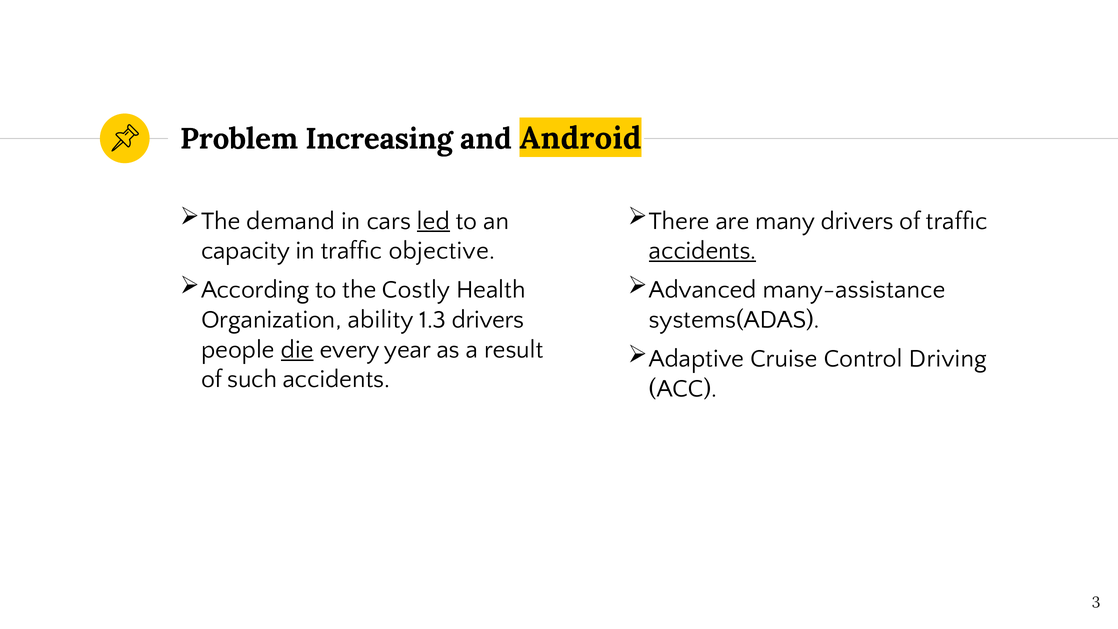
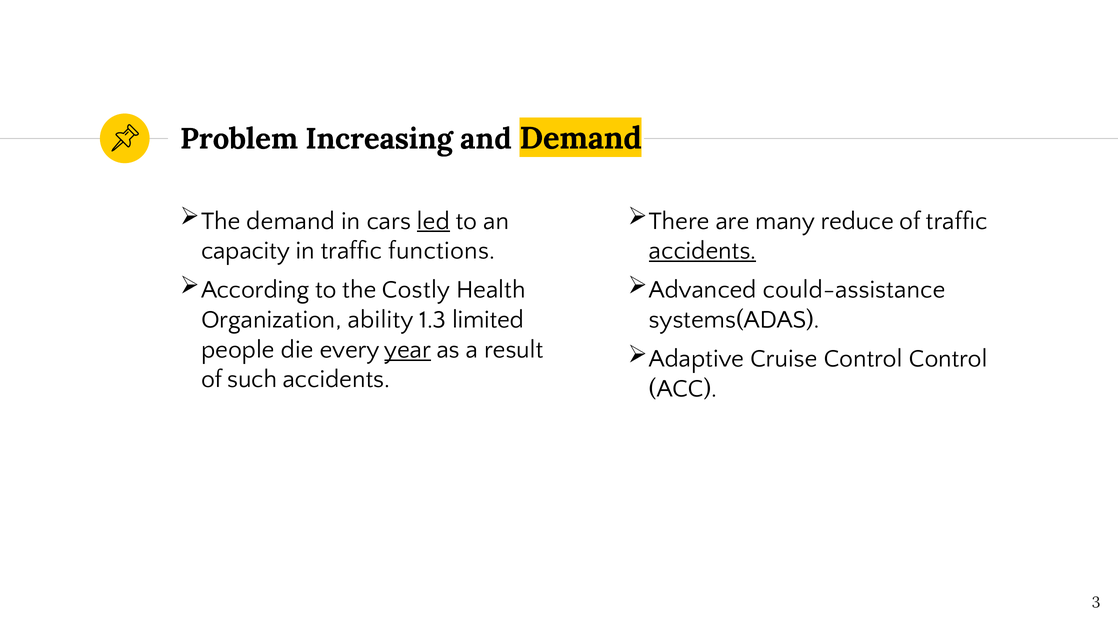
and Android: Android -> Demand
many drivers: drivers -> reduce
objective: objective -> functions
many-assistance: many-assistance -> could-assistance
1.3 drivers: drivers -> limited
die underline: present -> none
year underline: none -> present
Control Driving: Driving -> Control
